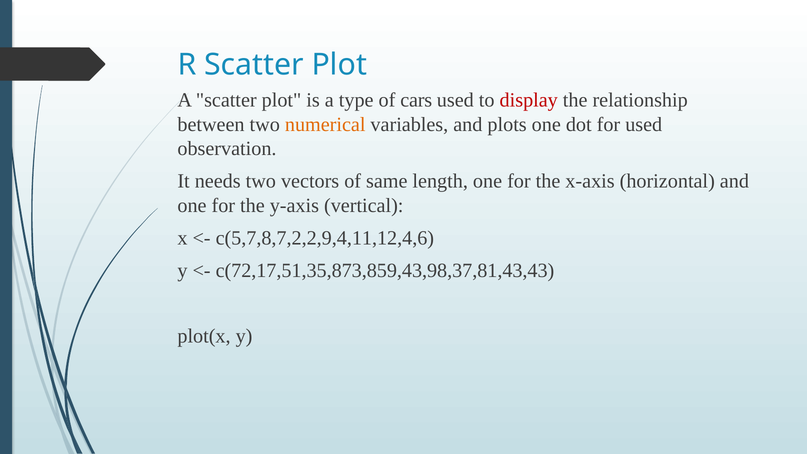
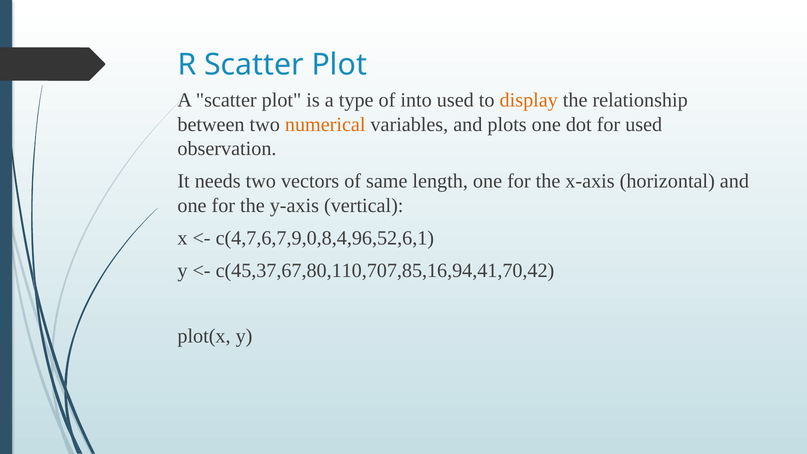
cars: cars -> into
display colour: red -> orange
c(5,7,8,7,2,2,9,4,11,12,4,6: c(5,7,8,7,2,2,9,4,11,12,4,6 -> c(4,7,6,7,9,0,8,4,96,52,6,1
c(72,17,51,35,873,859,43,98,37,81,43,43: c(72,17,51,35,873,859,43,98,37,81,43,43 -> c(45,37,67,80,110,707,85,16,94,41,70,42
